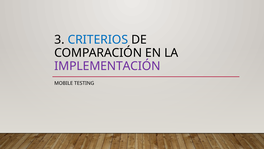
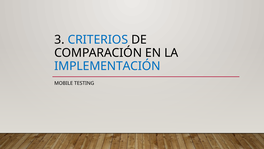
IMPLEMENTACIÓN colour: purple -> blue
